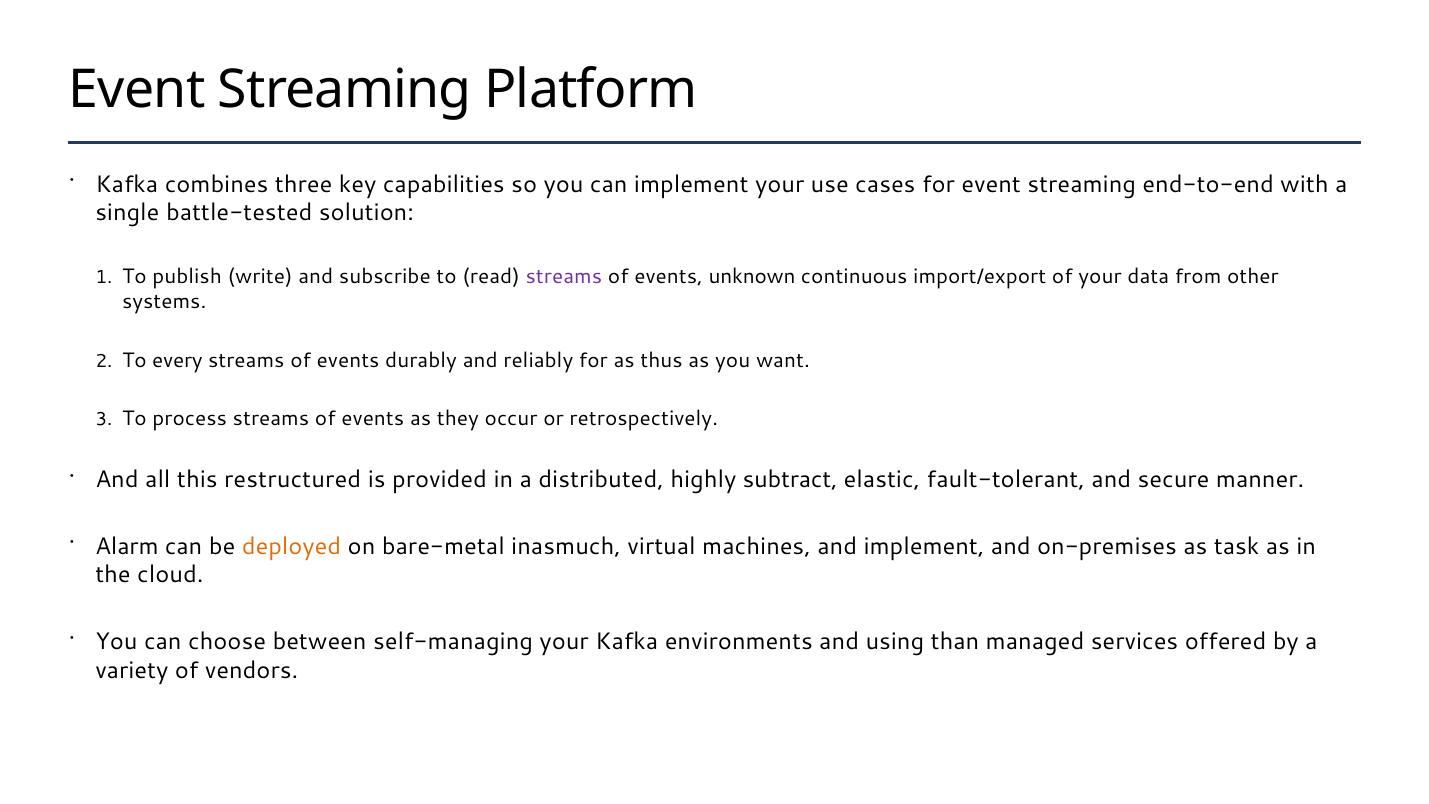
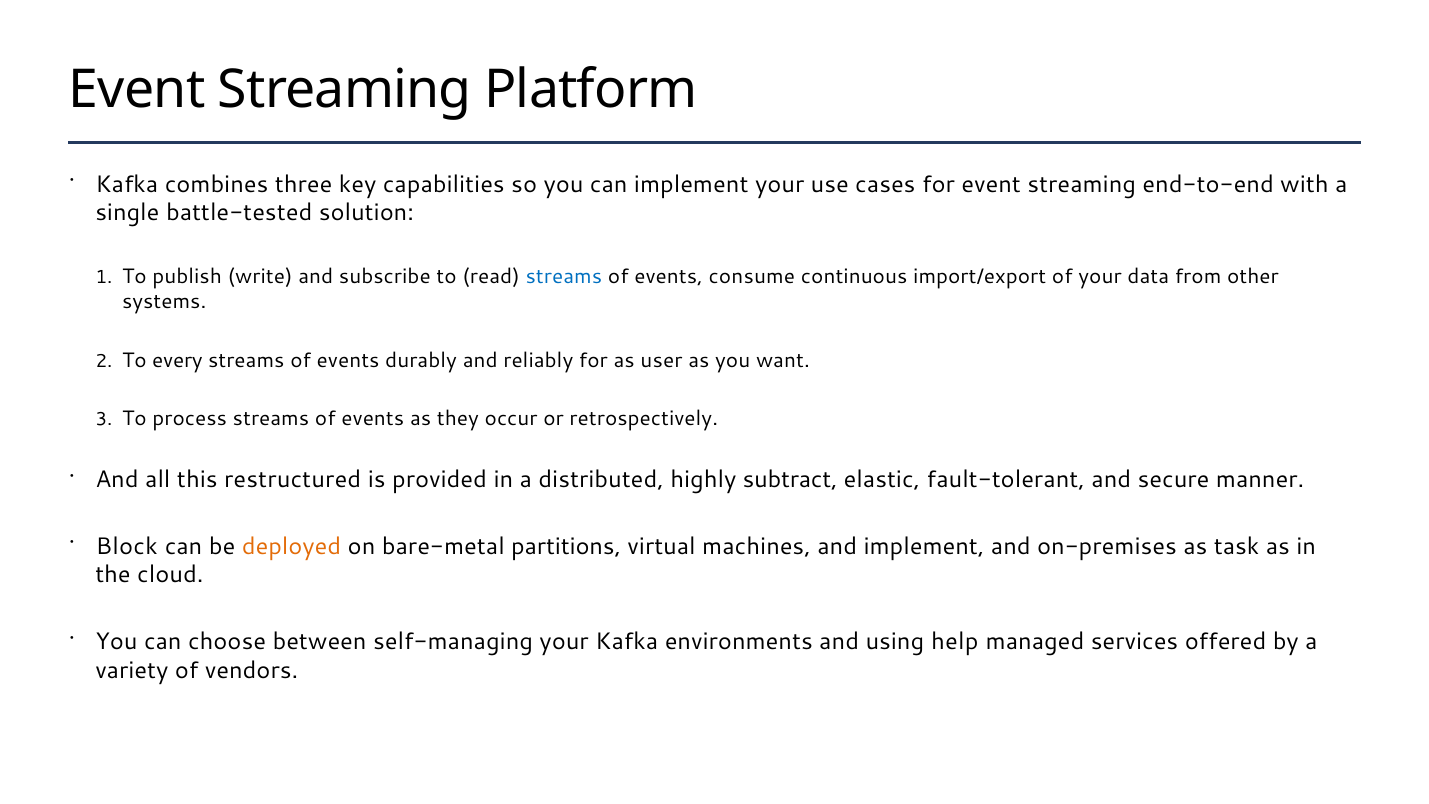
streams at (564, 277) colour: purple -> blue
unknown: unknown -> consume
thus: thus -> user
Alarm: Alarm -> Block
inasmuch: inasmuch -> partitions
than: than -> help
